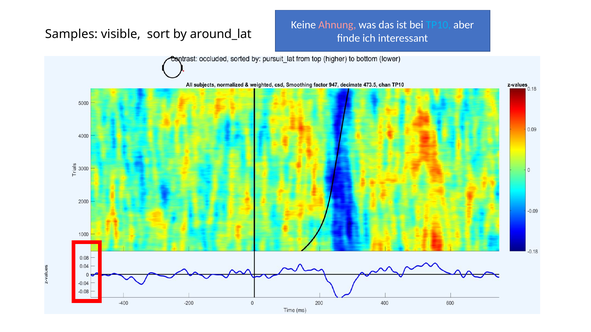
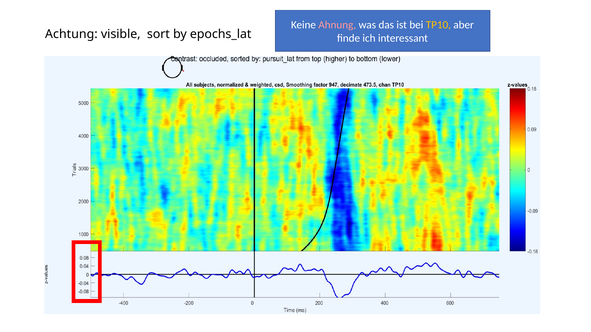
TP10 colour: light blue -> yellow
Samples: Samples -> Achtung
around_lat: around_lat -> epochs_lat
